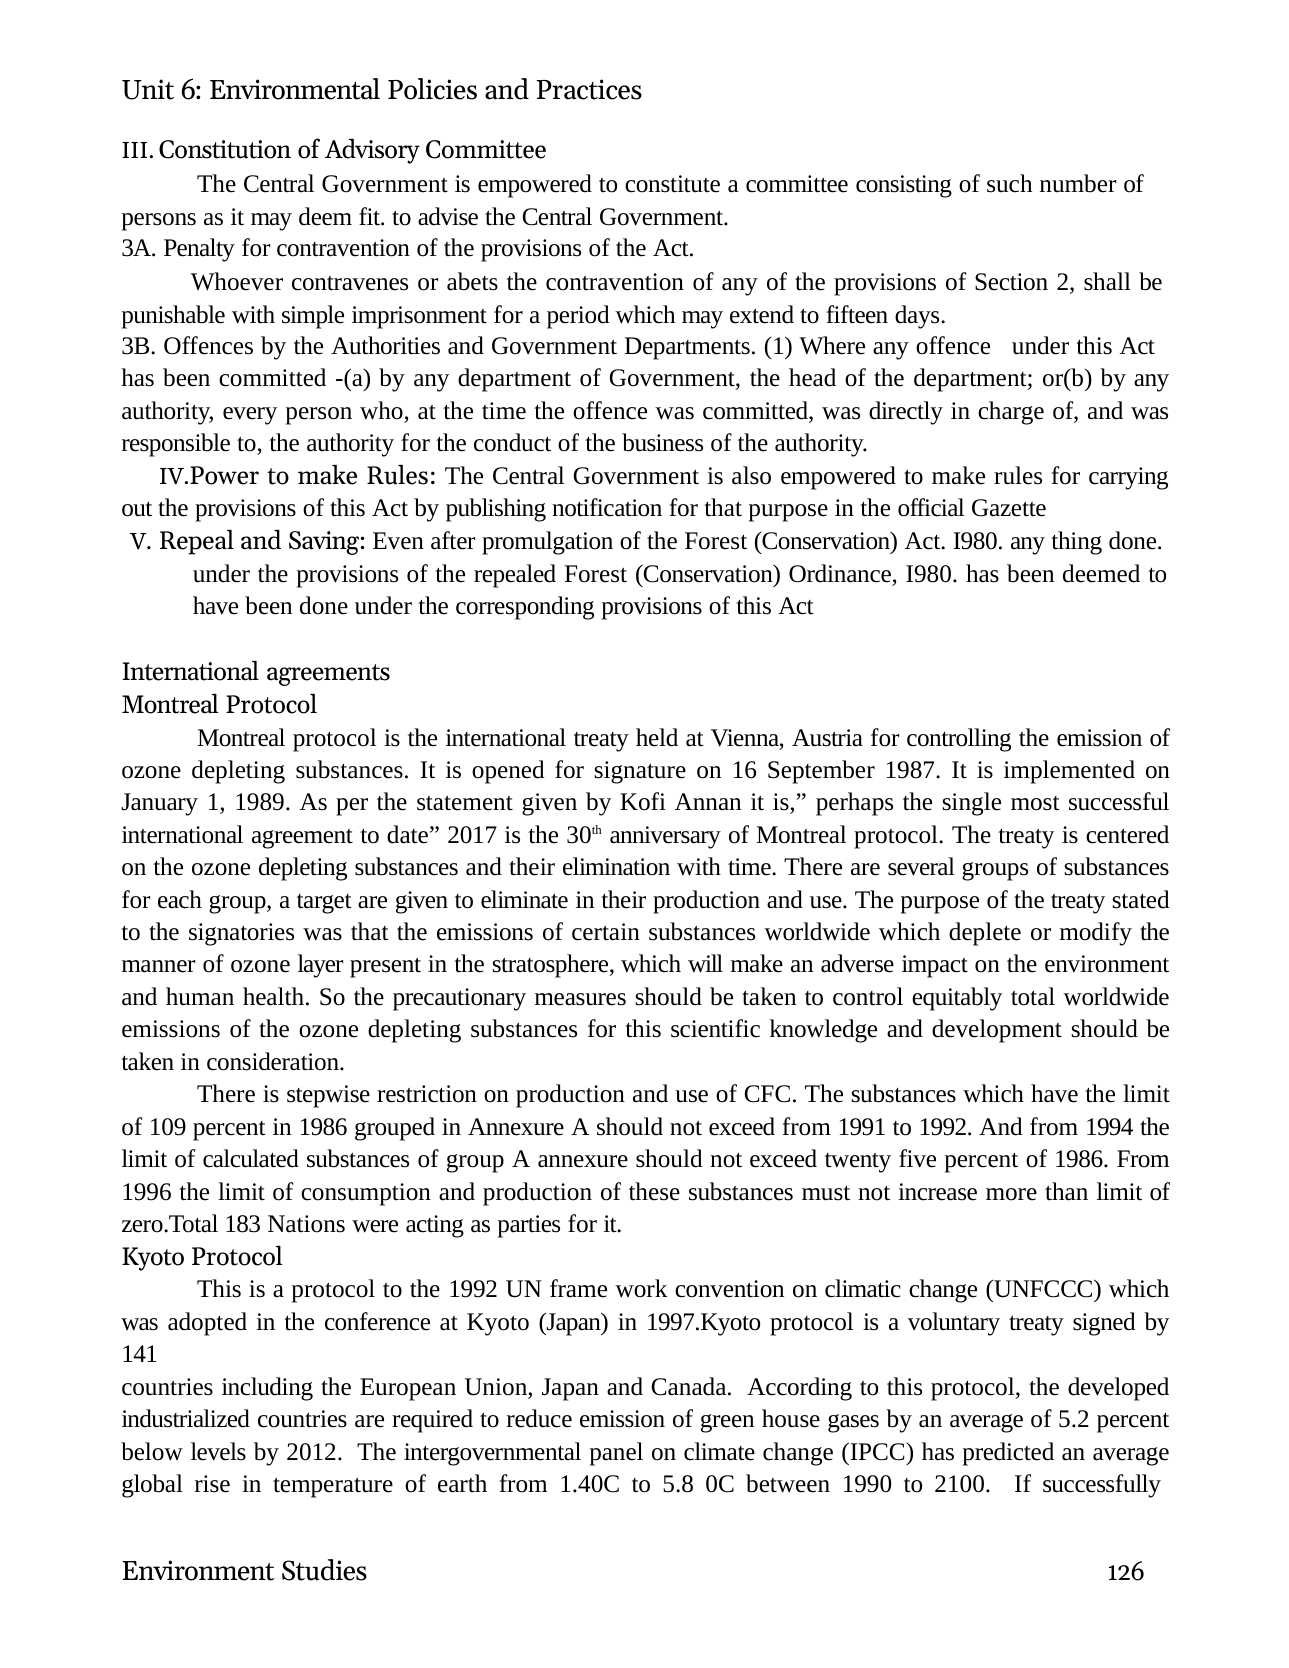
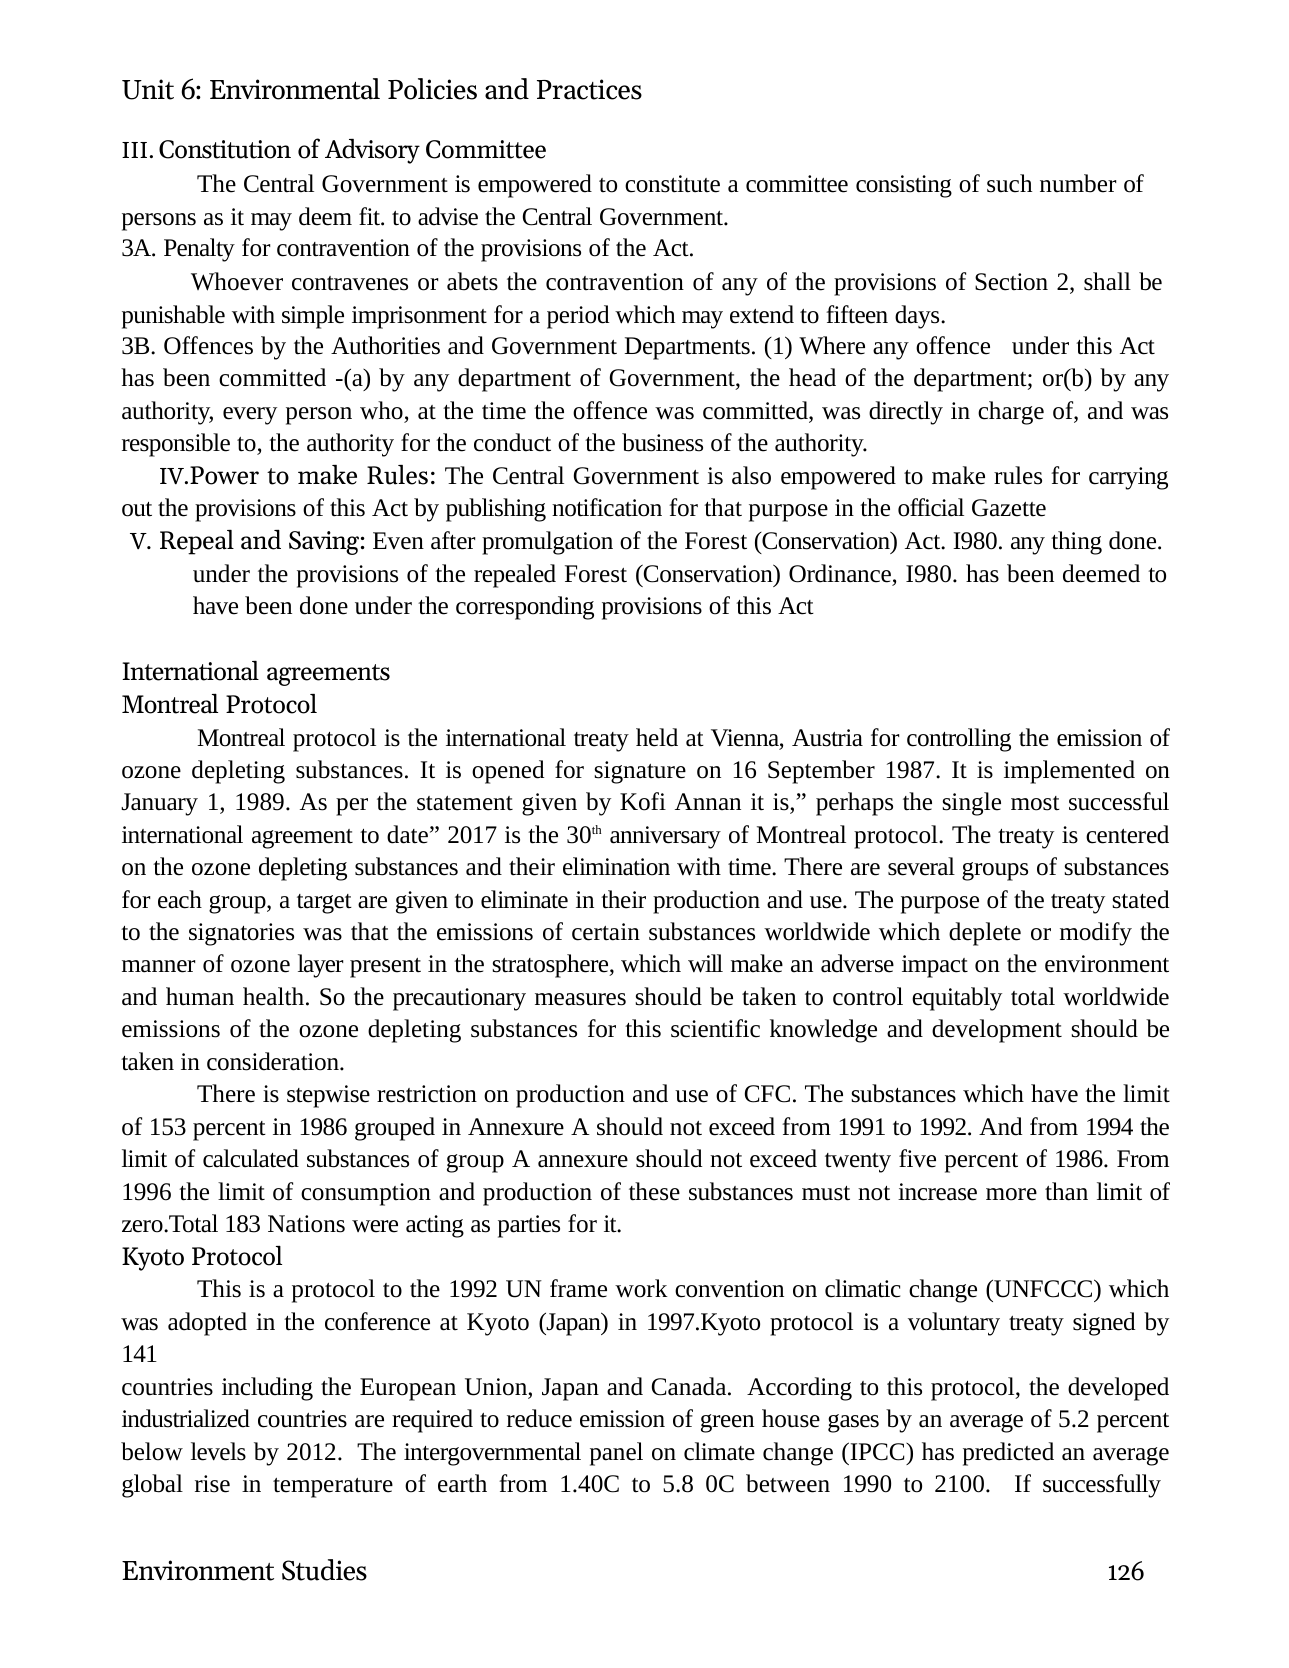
109: 109 -> 153
